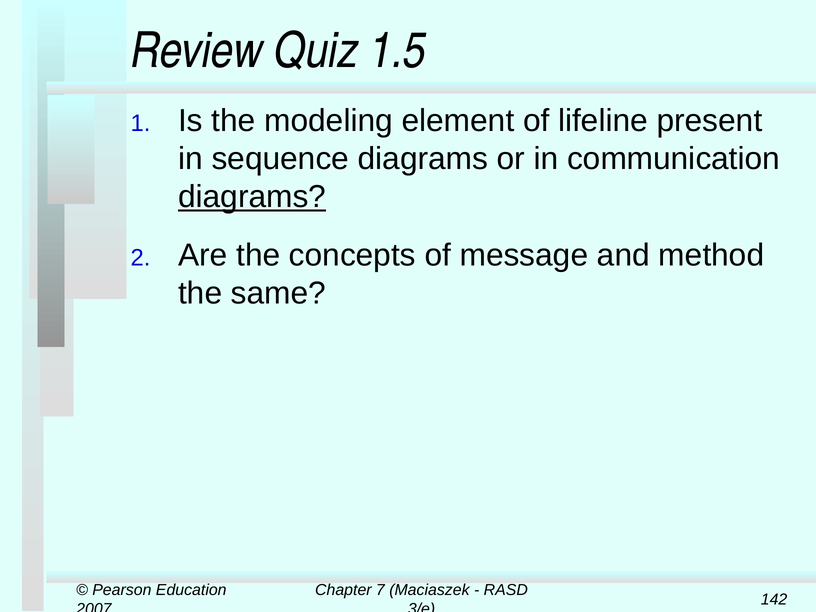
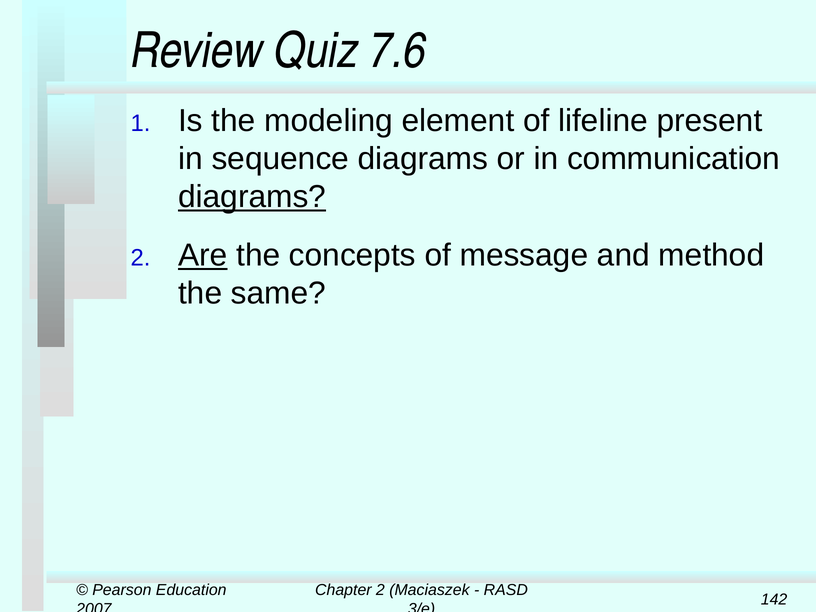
1.5: 1.5 -> 7.6
Are underline: none -> present
Chapter 7: 7 -> 2
